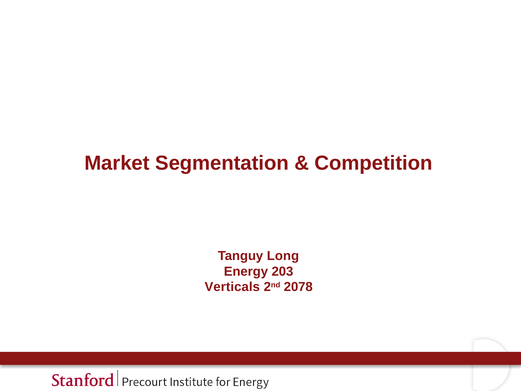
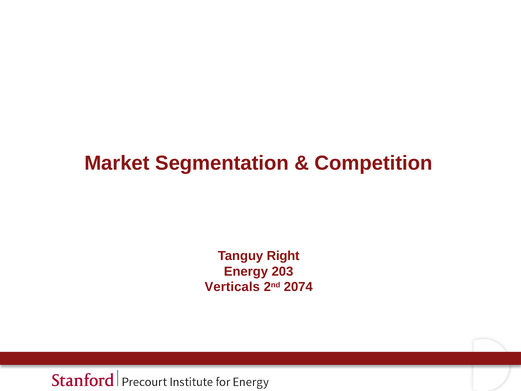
Long: Long -> Right
2078: 2078 -> 2074
